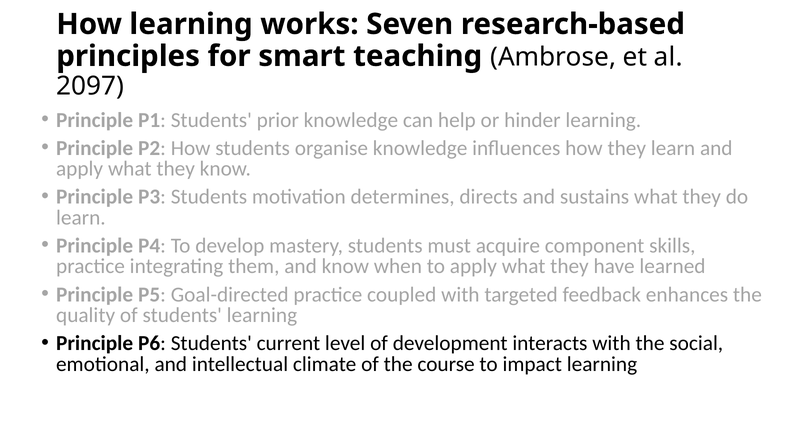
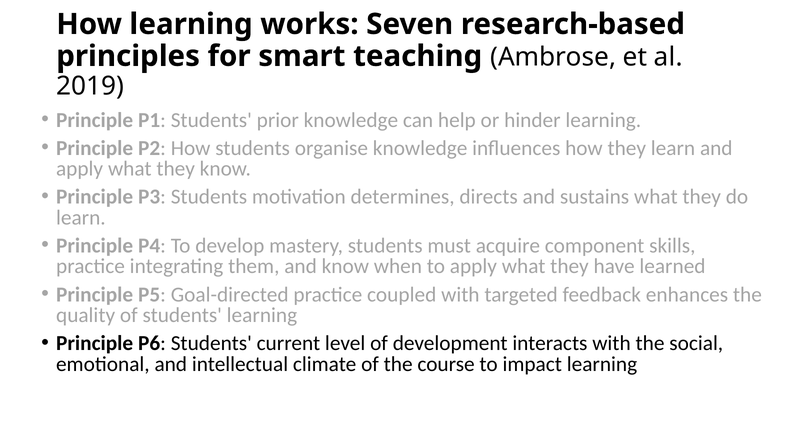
2097: 2097 -> 2019
